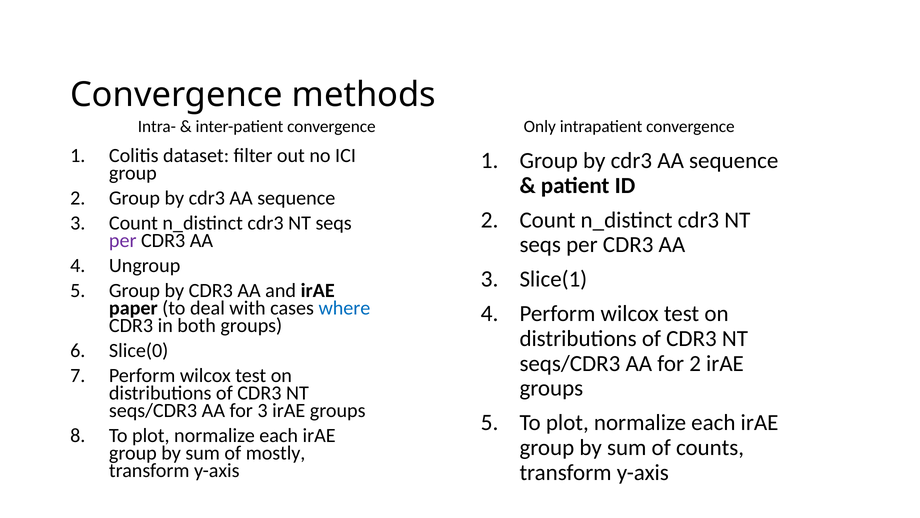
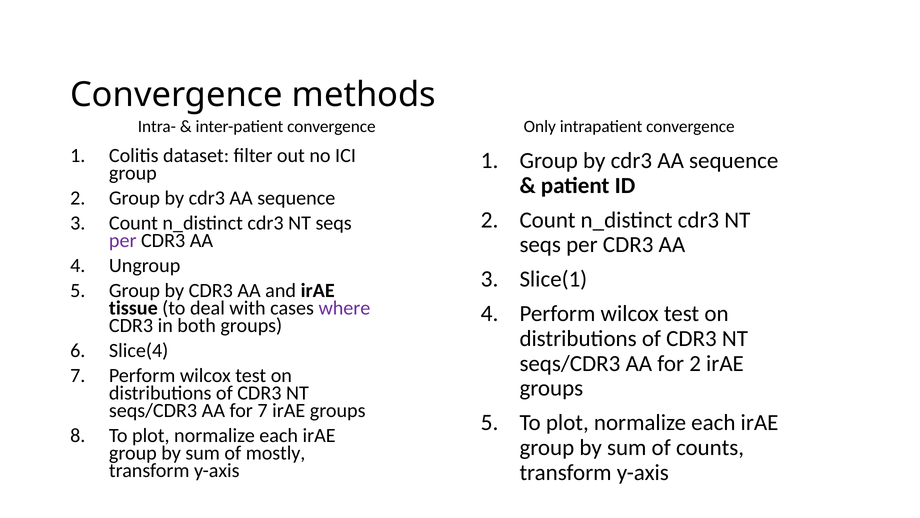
paper: paper -> tissue
where colour: blue -> purple
Slice(0: Slice(0 -> Slice(4
for 3: 3 -> 7
